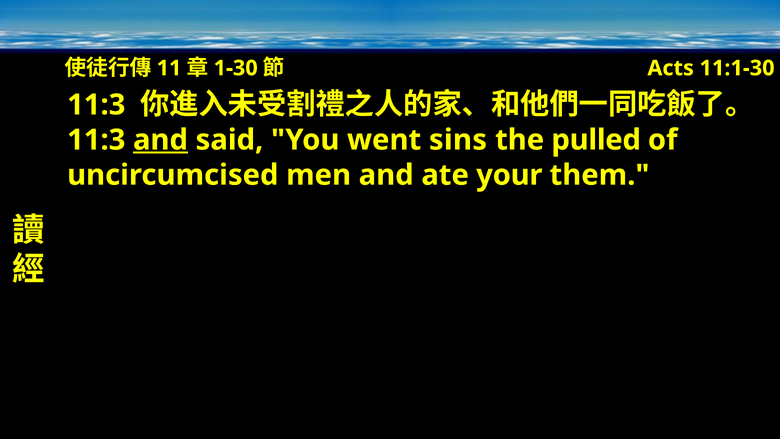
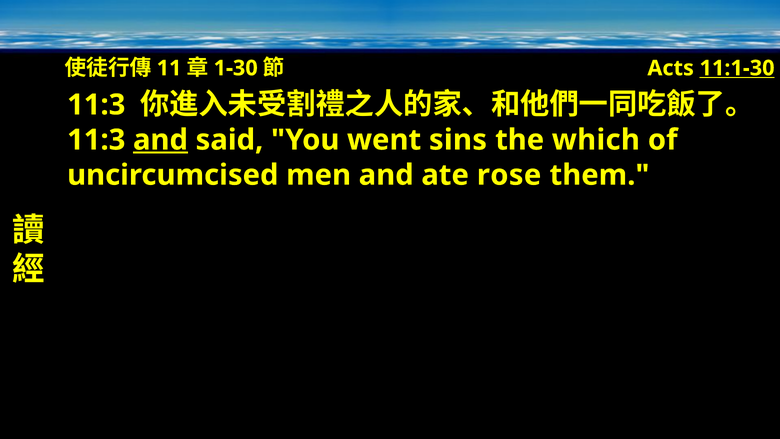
11:1-30 underline: none -> present
pulled: pulled -> which
your: your -> rose
